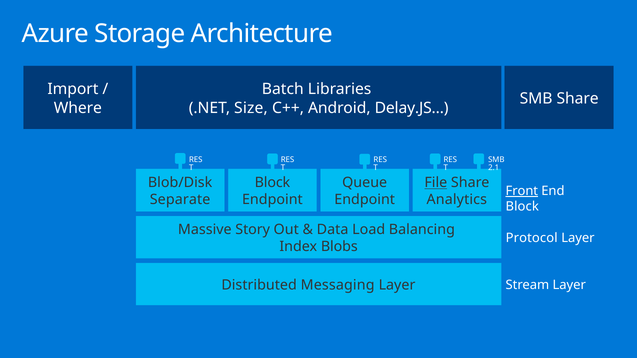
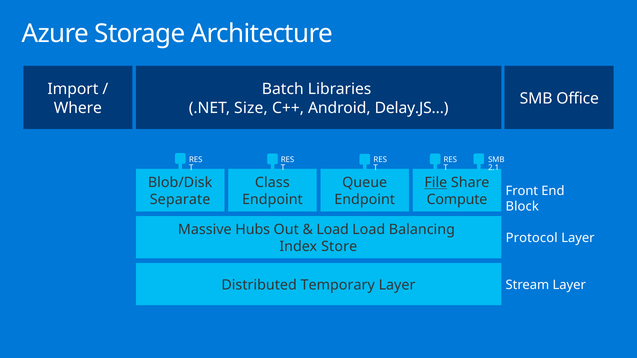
SMB Share: Share -> Office
Block at (272, 183): Block -> Class
Front underline: present -> none
Analytics: Analytics -> Compute
Story: Story -> Hubs
Data at (333, 230): Data -> Load
Blobs: Blobs -> Store
Messaging: Messaging -> Temporary
